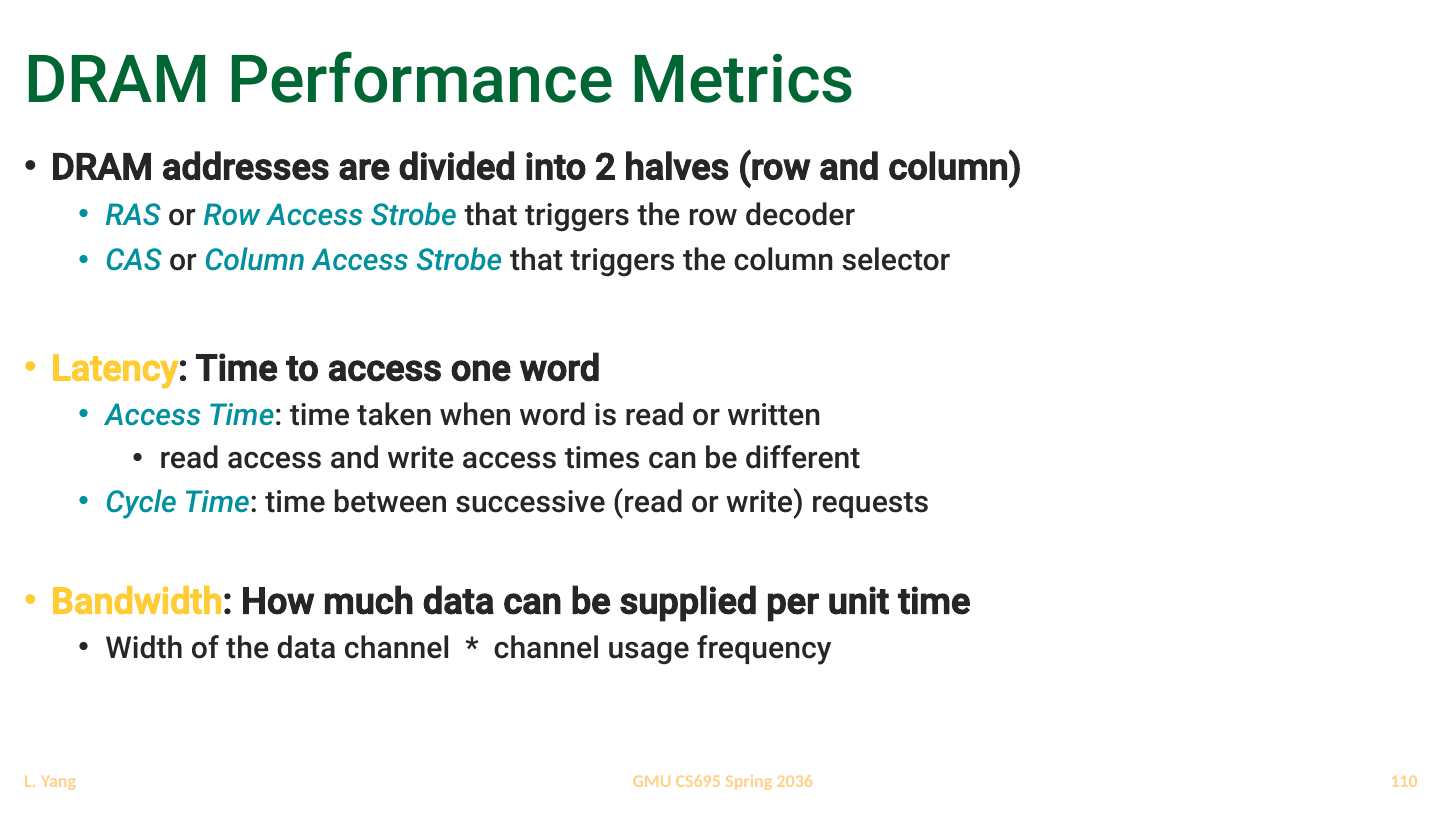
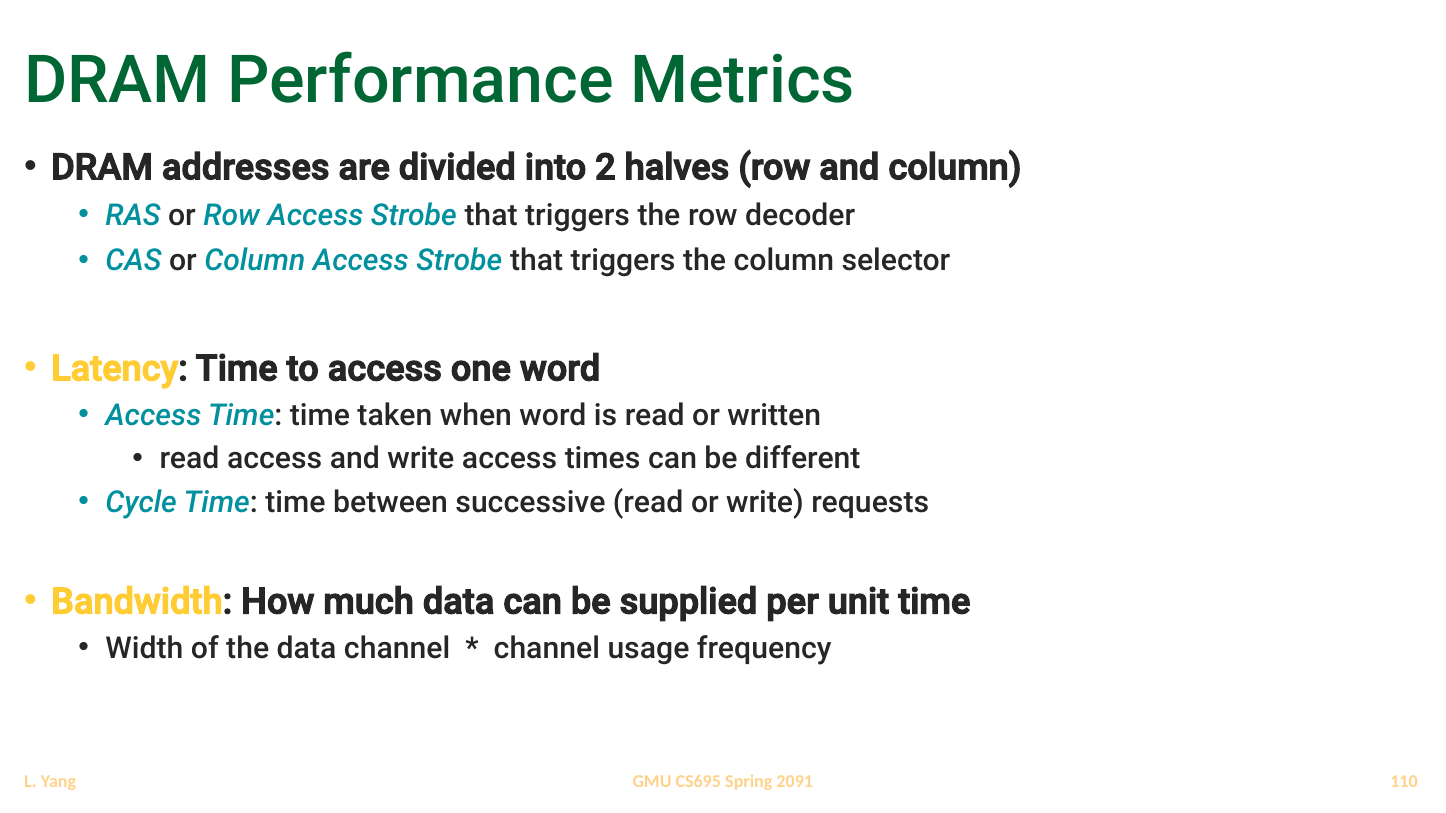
2036: 2036 -> 2091
